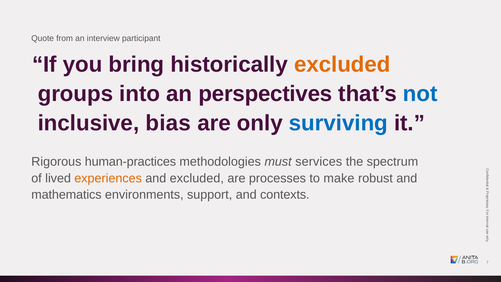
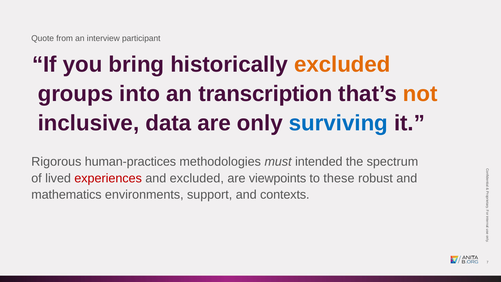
perspectives: perspectives -> transcription
not colour: blue -> orange
bias: bias -> data
services: services -> intended
experiences colour: orange -> red
processes: processes -> viewpoints
make: make -> these
